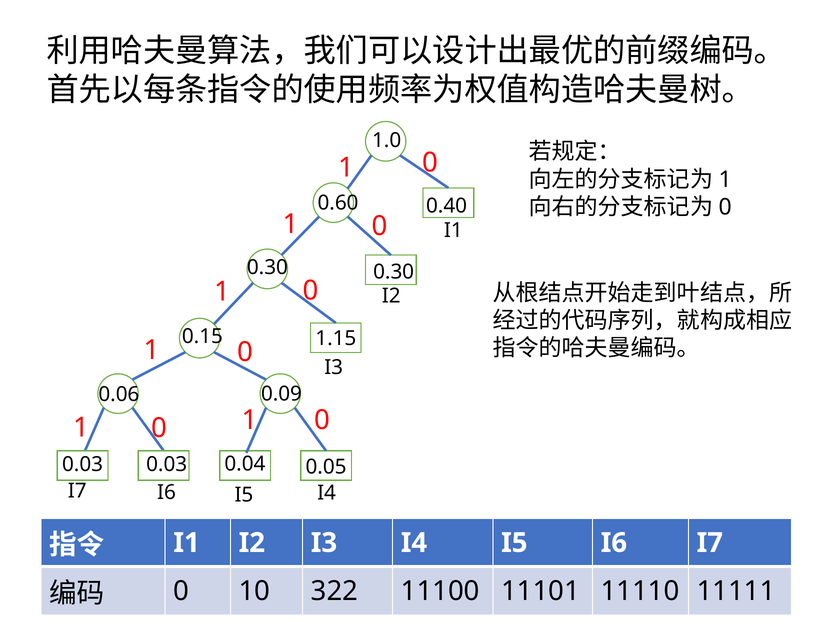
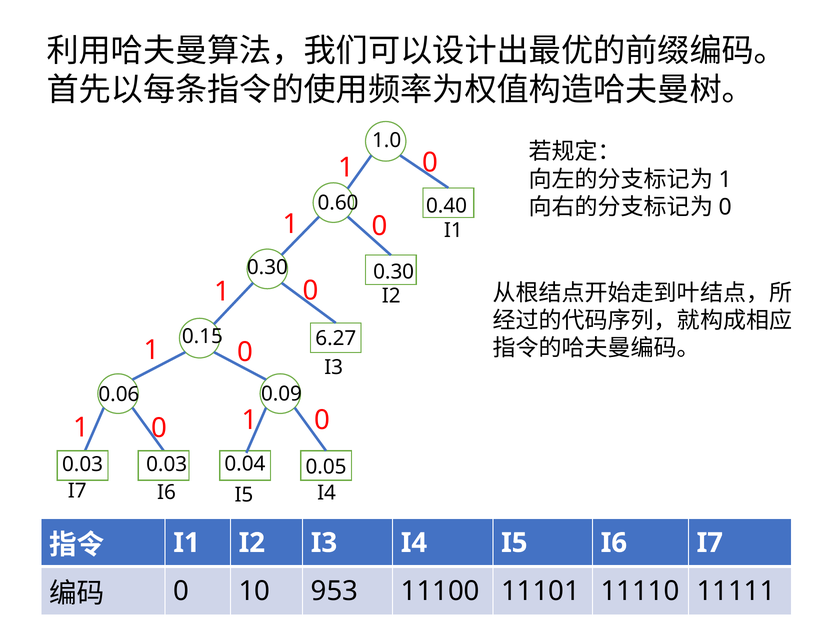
1.15: 1.15 -> 6.27
322: 322 -> 953
